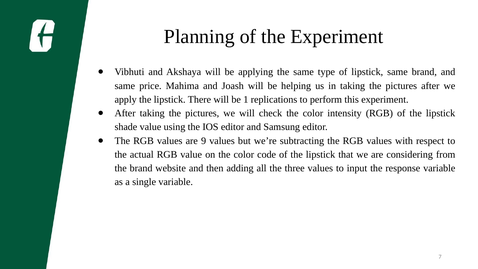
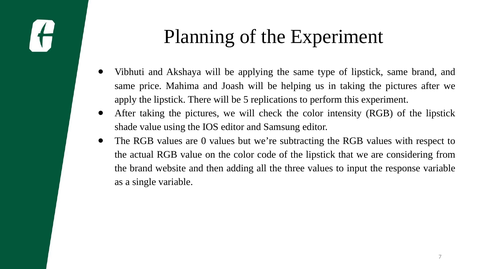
1: 1 -> 5
9: 9 -> 0
